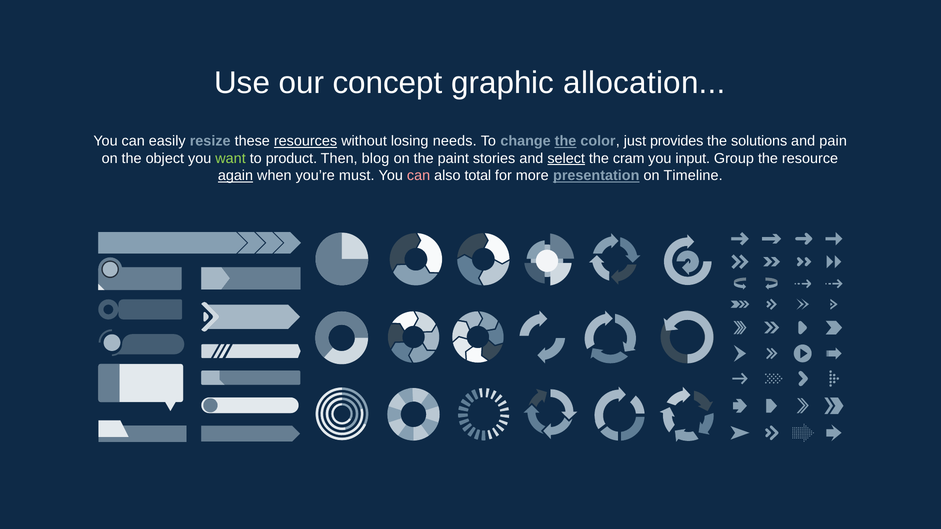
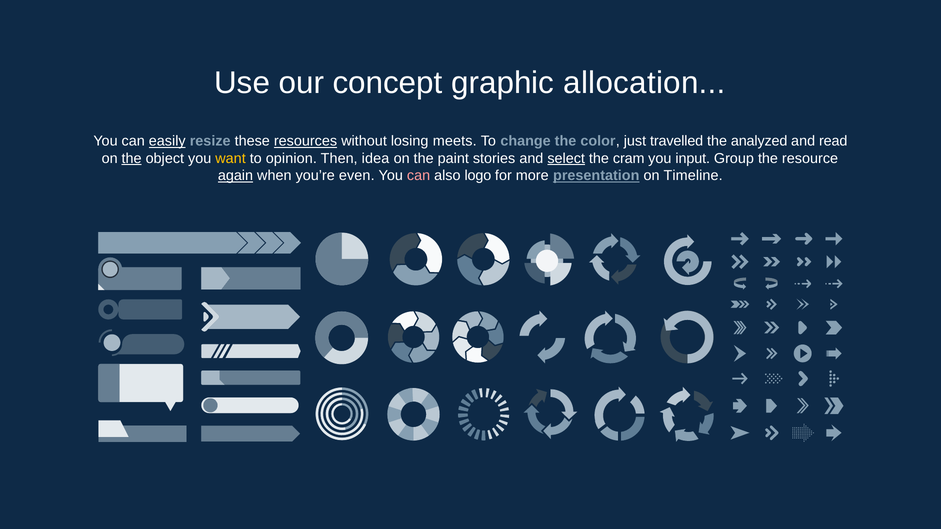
easily underline: none -> present
needs: needs -> meets
the at (566, 141) underline: present -> none
provides: provides -> travelled
solutions: solutions -> analyzed
pain: pain -> read
the at (132, 159) underline: none -> present
want colour: light green -> yellow
product: product -> opinion
blog: blog -> idea
must: must -> even
total: total -> logo
